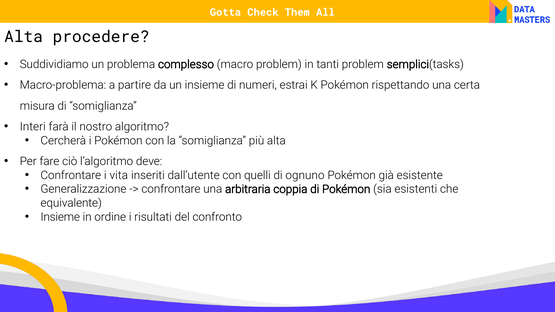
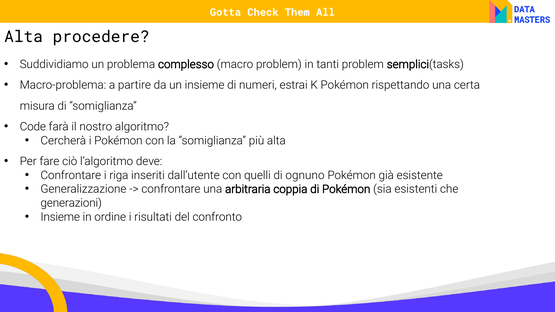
Interi: Interi -> Code
vita: vita -> riga
equivalente: equivalente -> generazioni
